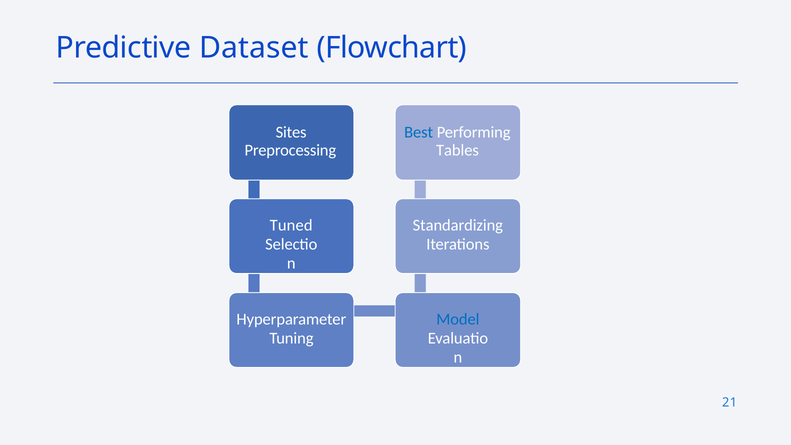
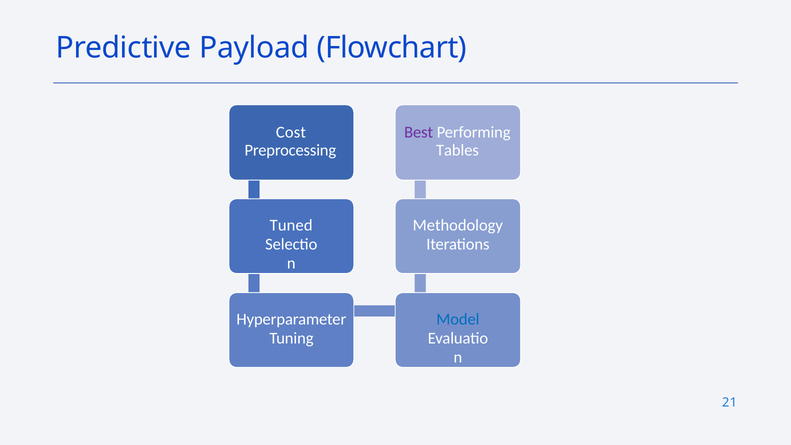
Dataset: Dataset -> Payload
Sites: Sites -> Cost
Best colour: blue -> purple
Standardizing: Standardizing -> Methodology
